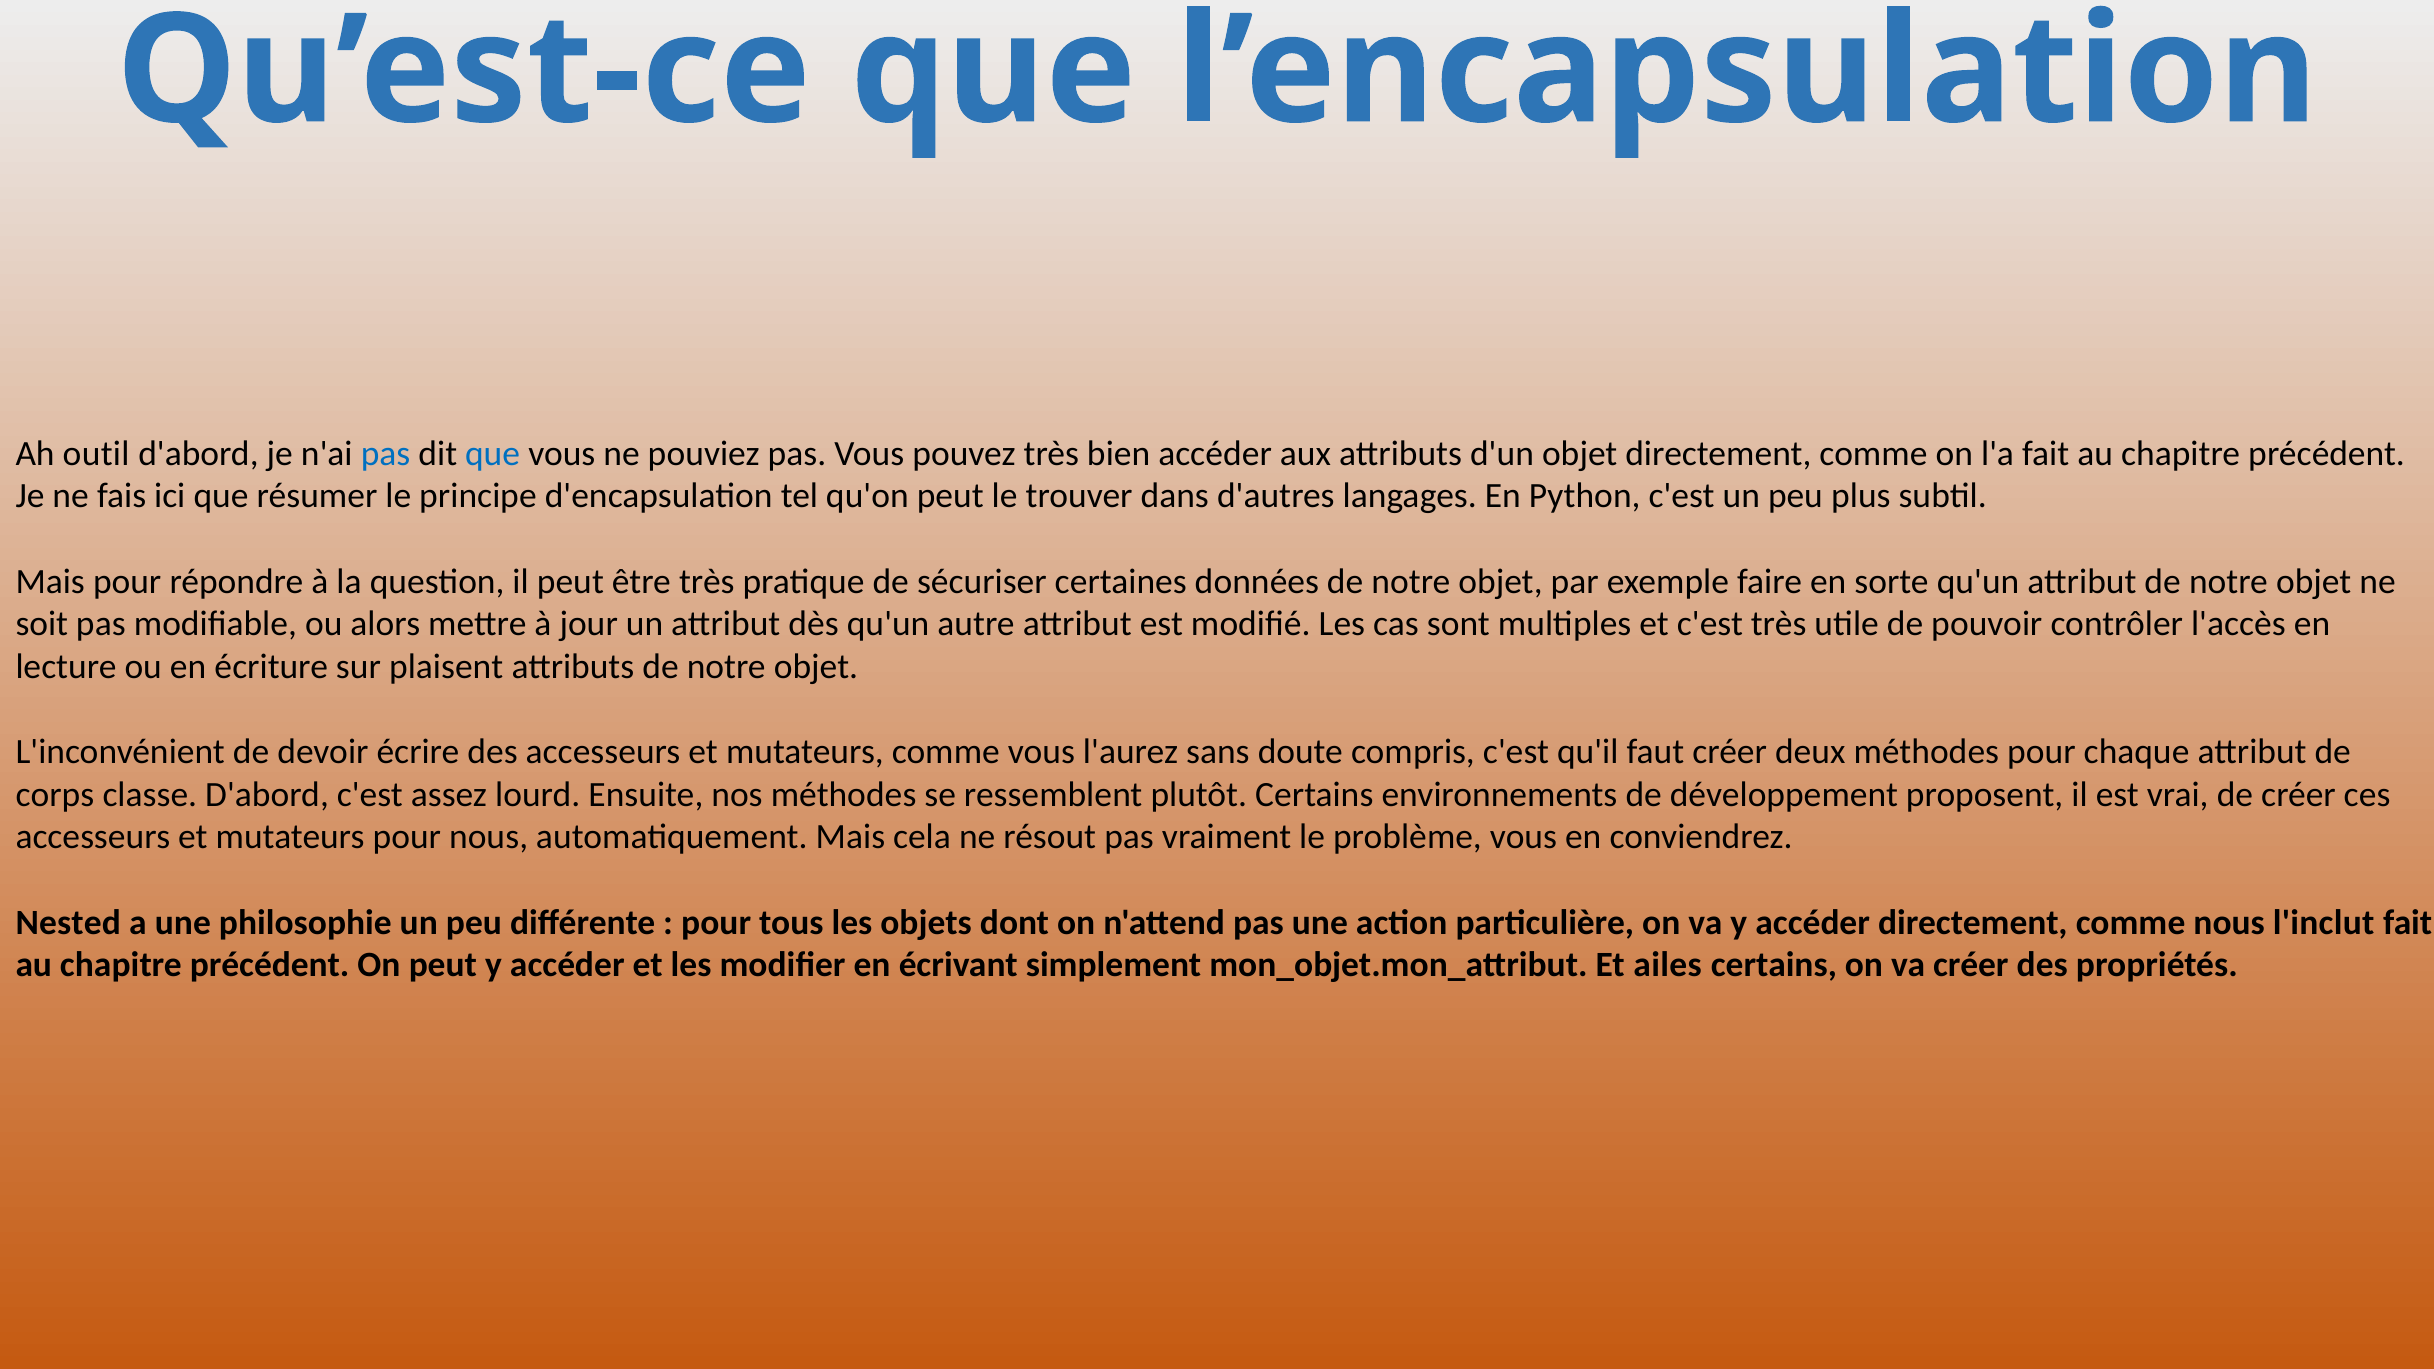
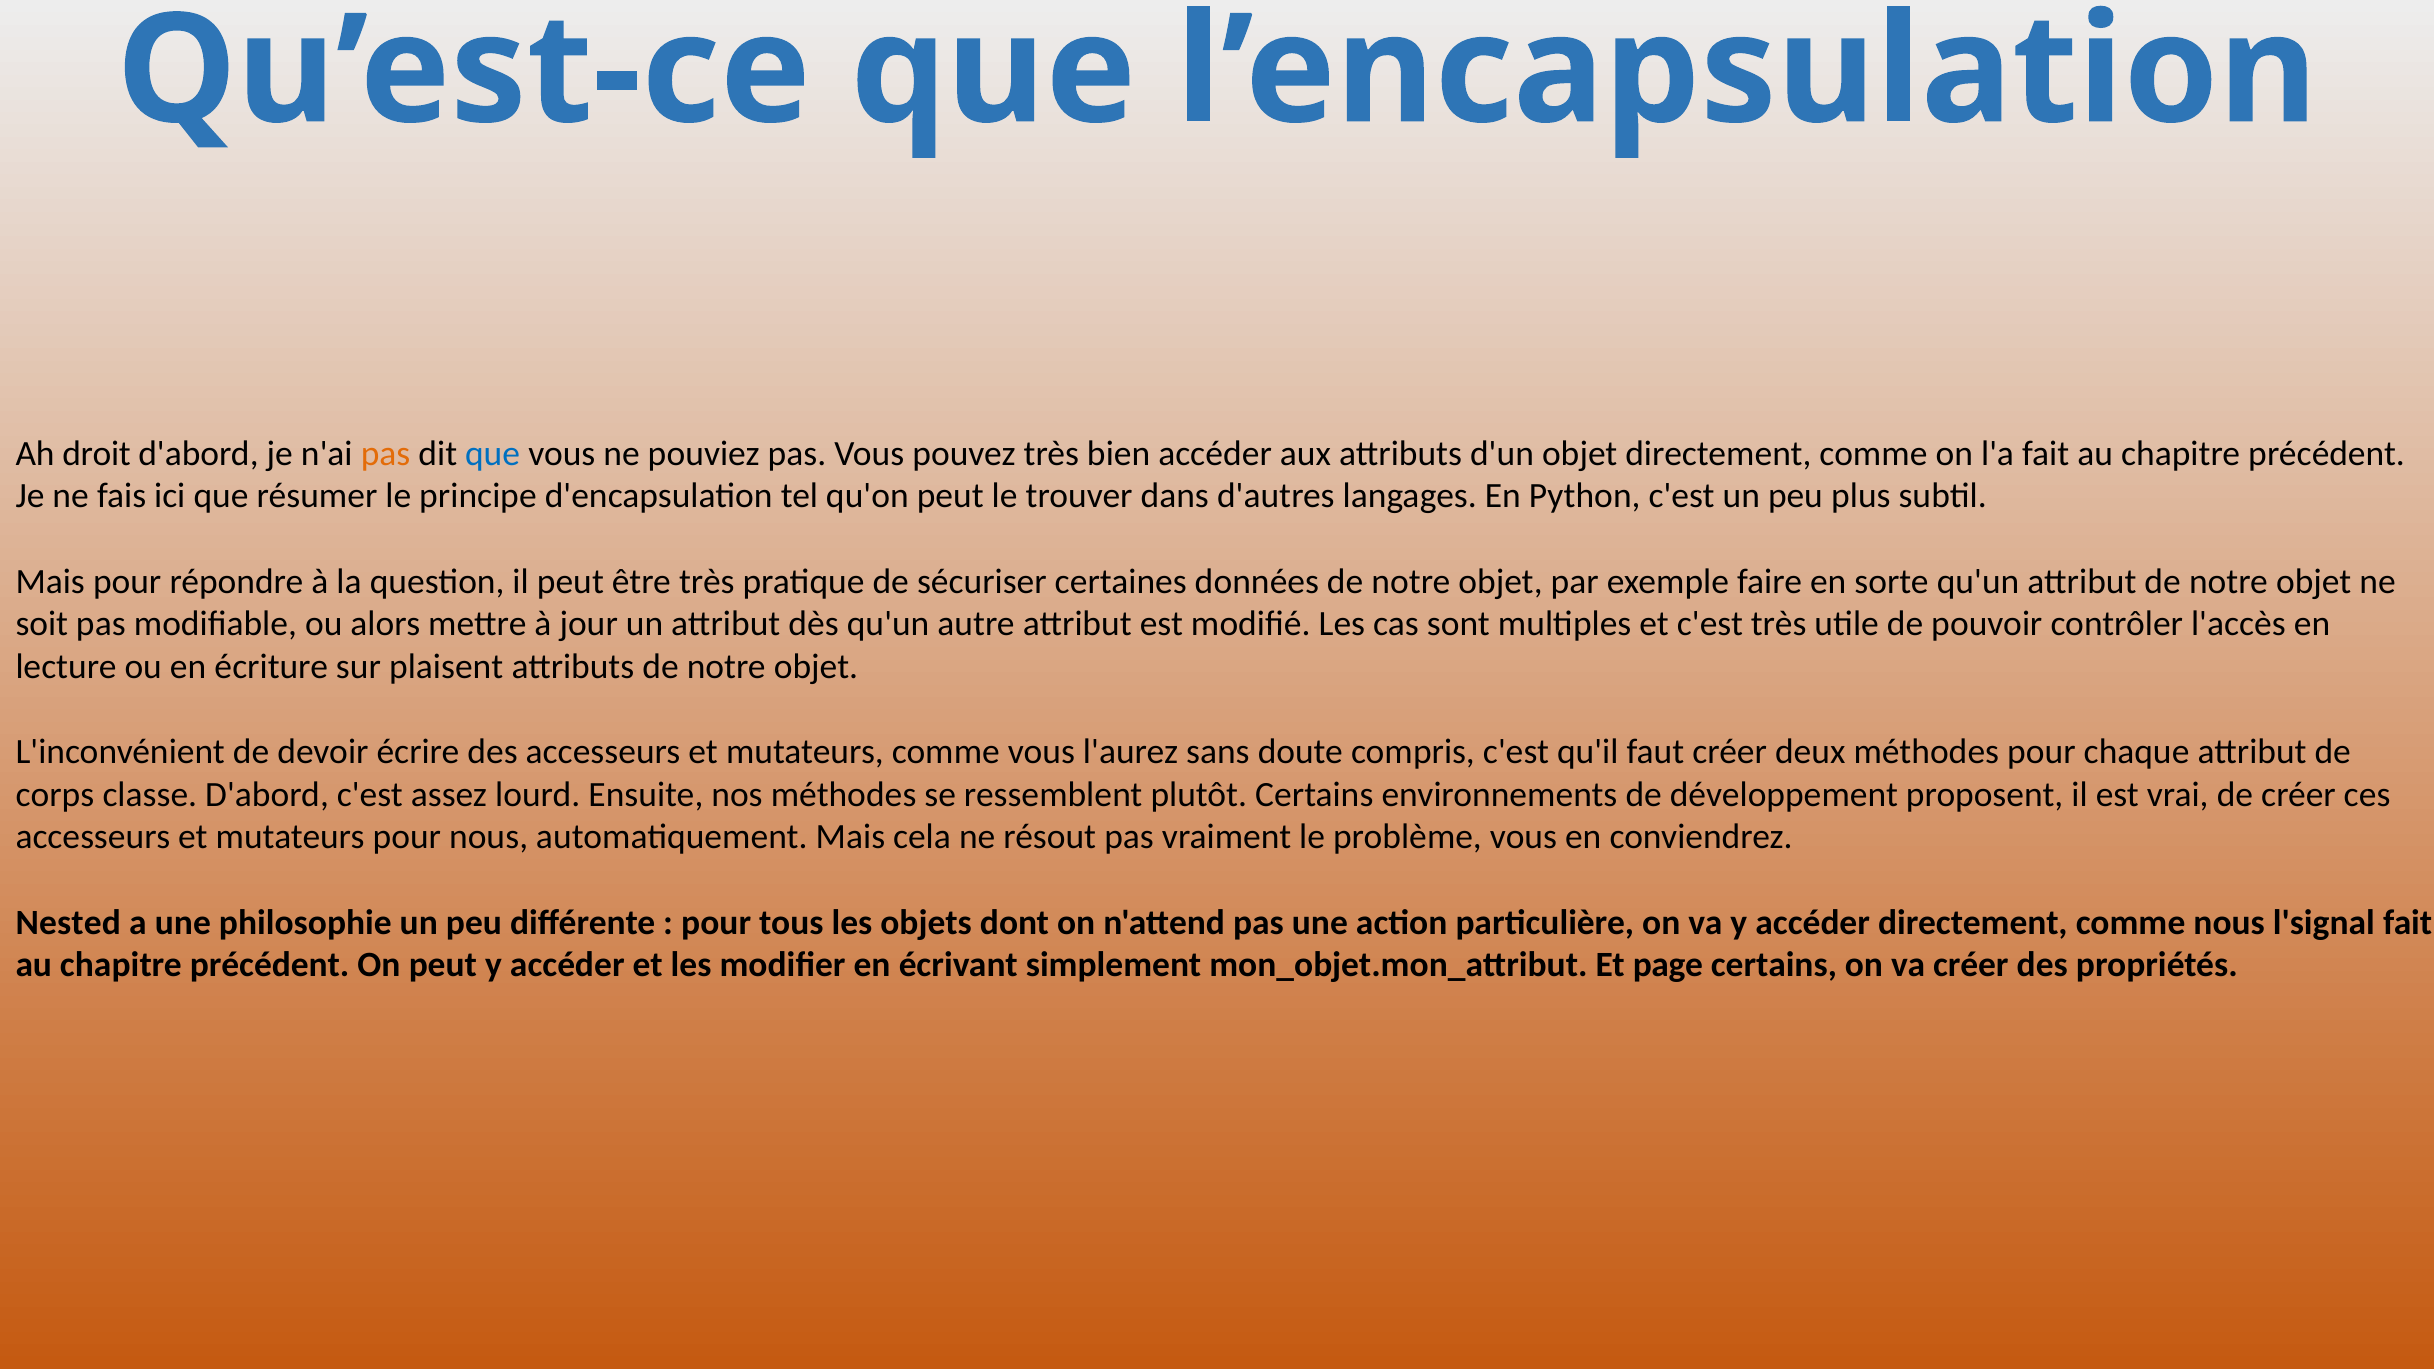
outil: outil -> droit
pas at (386, 454) colour: blue -> orange
l'inclut: l'inclut -> l'signal
ailes: ailes -> page
